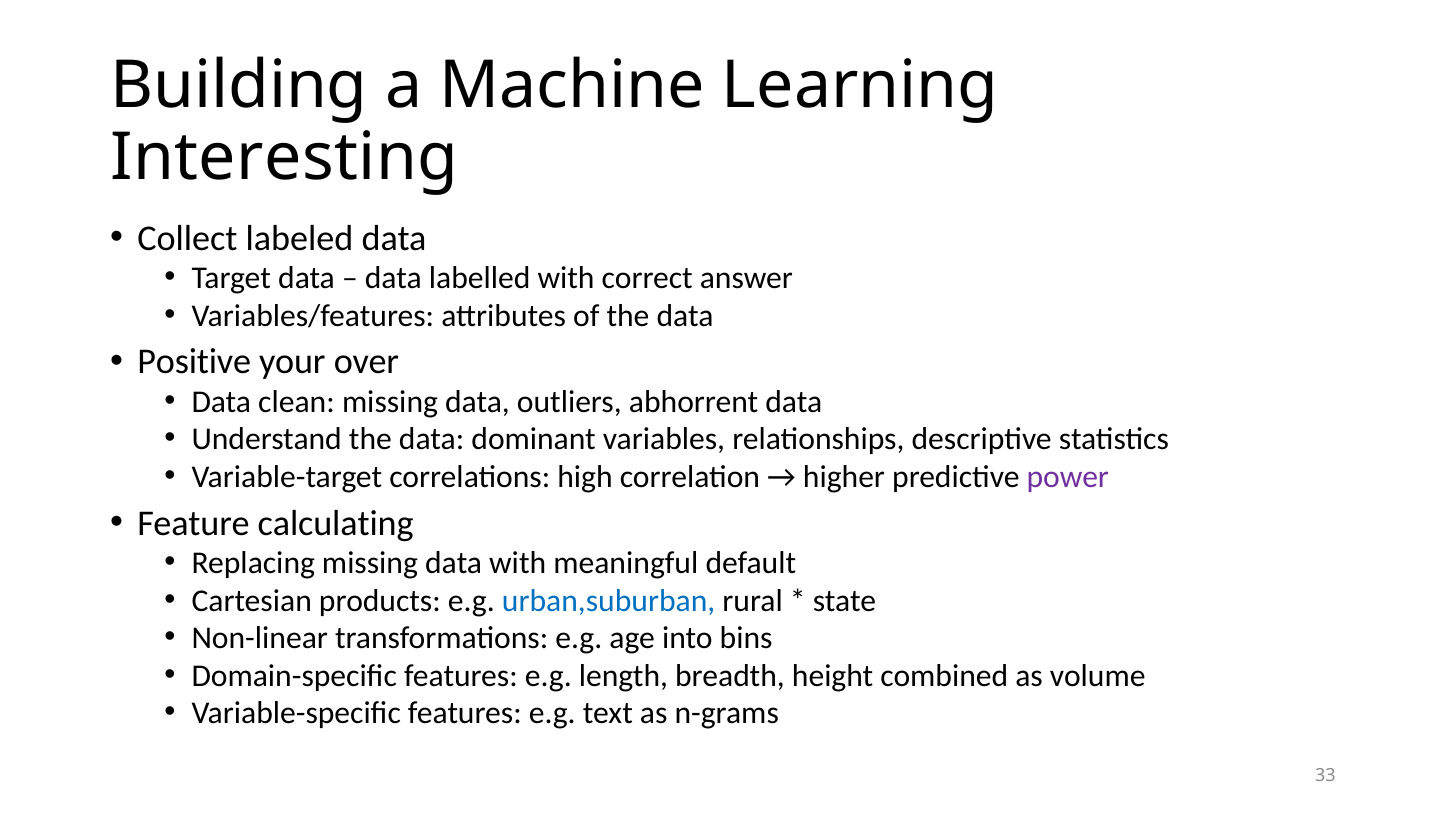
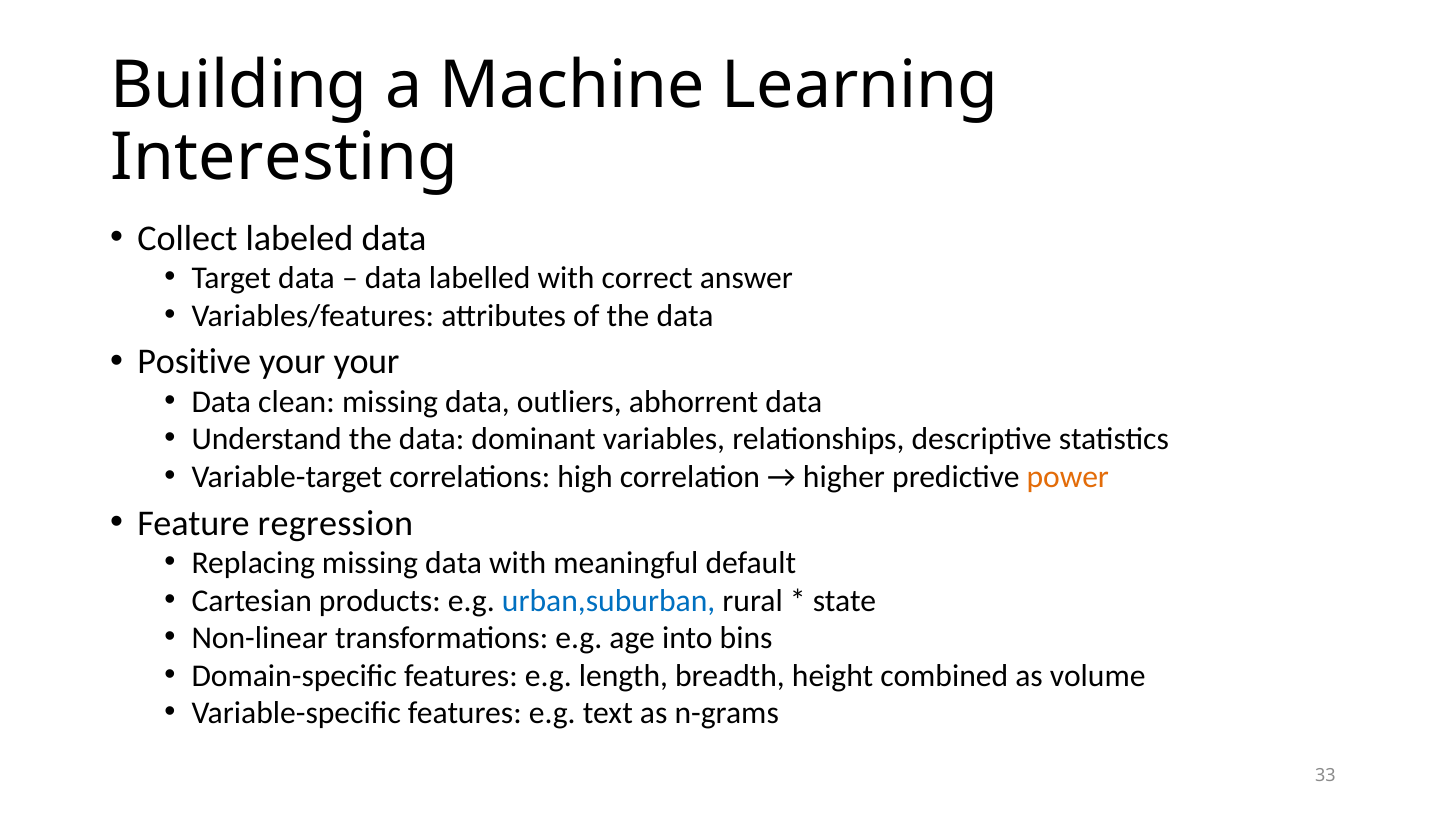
your over: over -> your
power colour: purple -> orange
calculating: calculating -> regression
